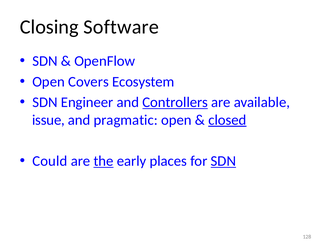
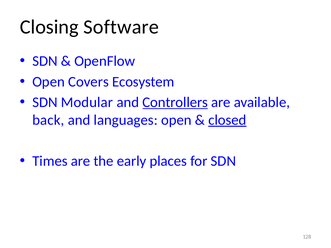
Engineer: Engineer -> Modular
issue: issue -> back
pragmatic: pragmatic -> languages
Could: Could -> Times
the underline: present -> none
SDN at (223, 161) underline: present -> none
